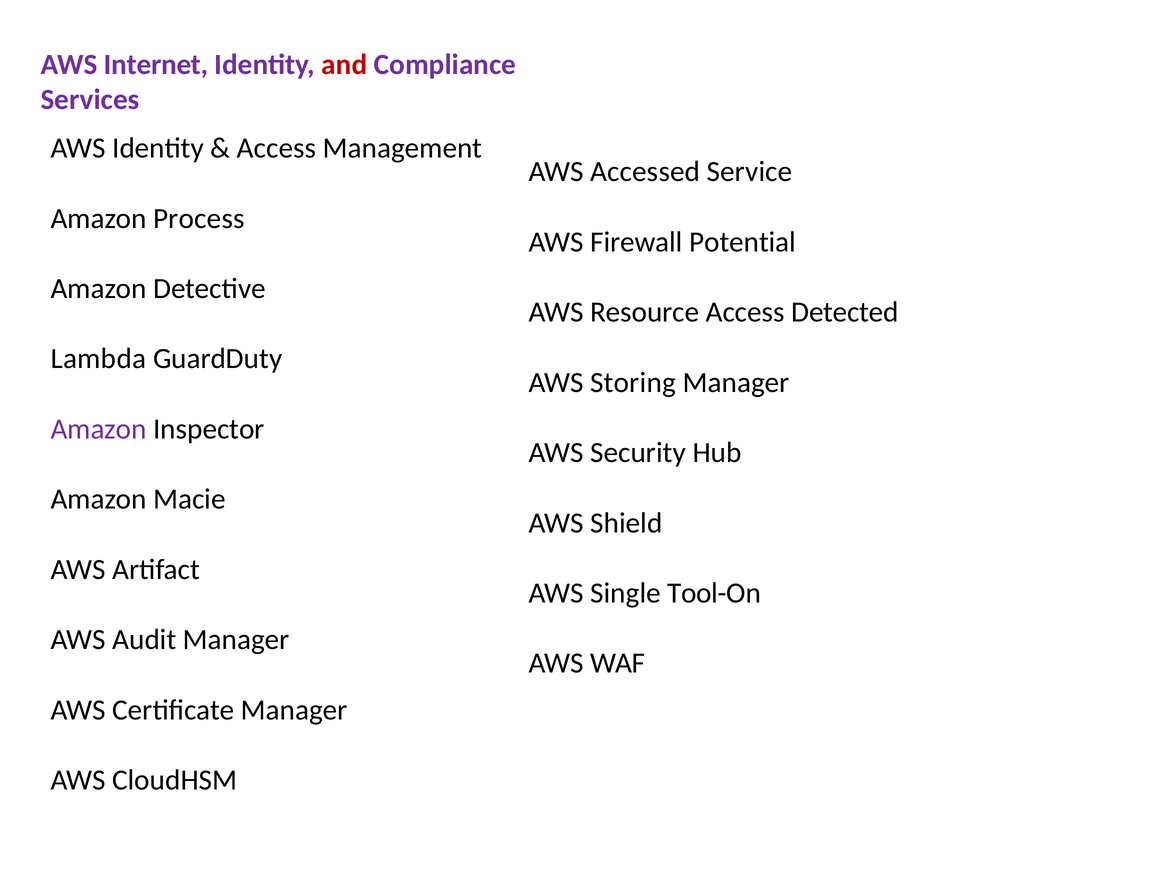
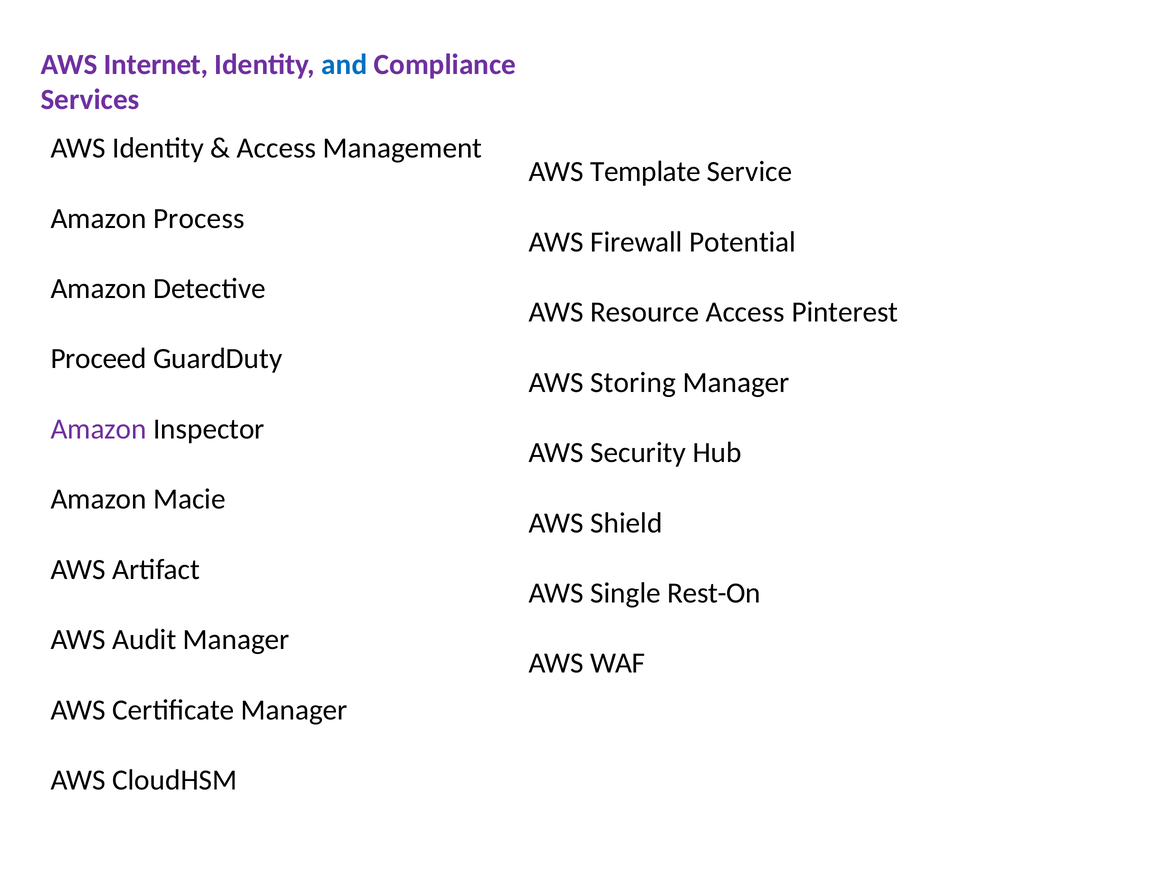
and colour: red -> blue
Accessed: Accessed -> Template
Detected: Detected -> Pinterest
Lambda: Lambda -> Proceed
Tool-On: Tool-On -> Rest-On
